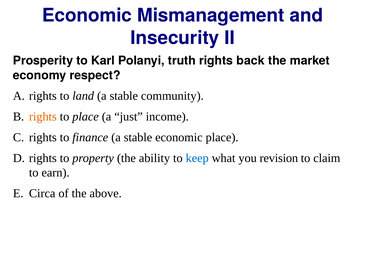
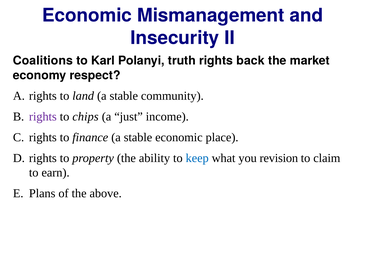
Prosperity: Prosperity -> Coalitions
rights at (43, 117) colour: orange -> purple
to place: place -> chips
Circa: Circa -> Plans
